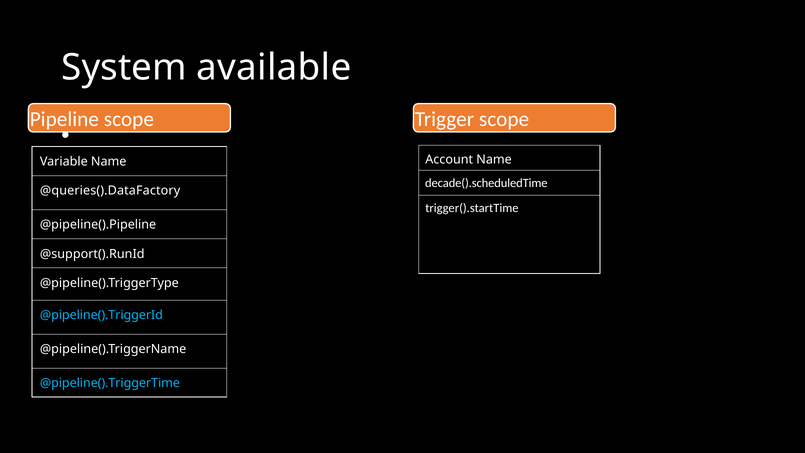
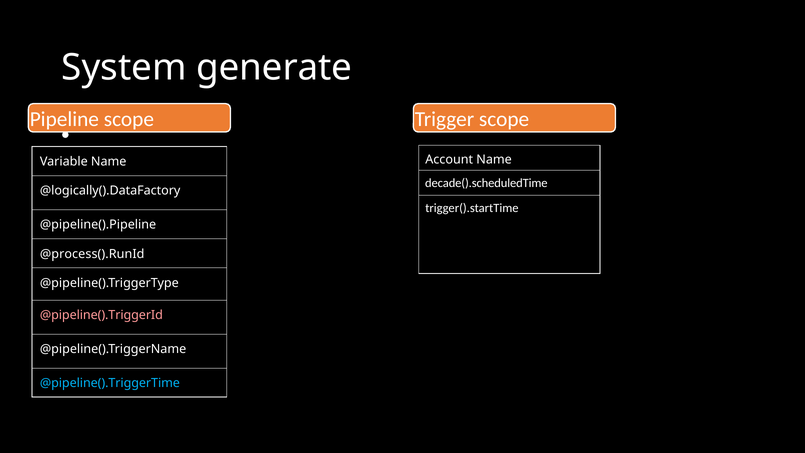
available: available -> generate
@queries().DataFactory: @queries().DataFactory -> @logically().DataFactory
@support().RunId: @support().RunId -> @process().RunId
@pipeline().TriggerId colour: light blue -> pink
